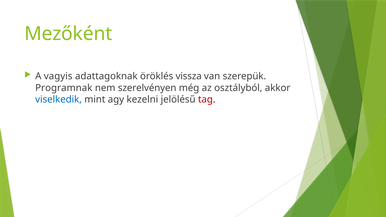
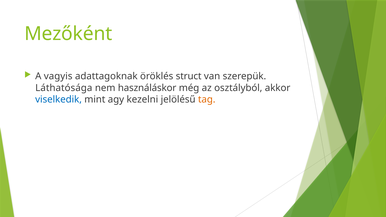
vissza: vissza -> struct
Programnak: Programnak -> Láthatósága
szerelvényen: szerelvényen -> használáskor
tag colour: red -> orange
